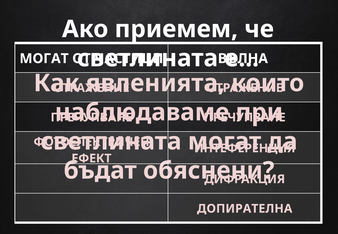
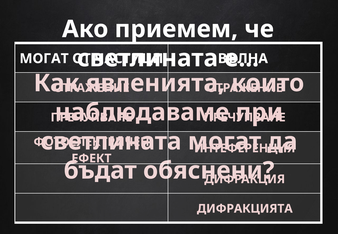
ДОПИРАТЕЛНА: ДОПИРАТЕЛНА -> ДИФРАКЦИЯТА
